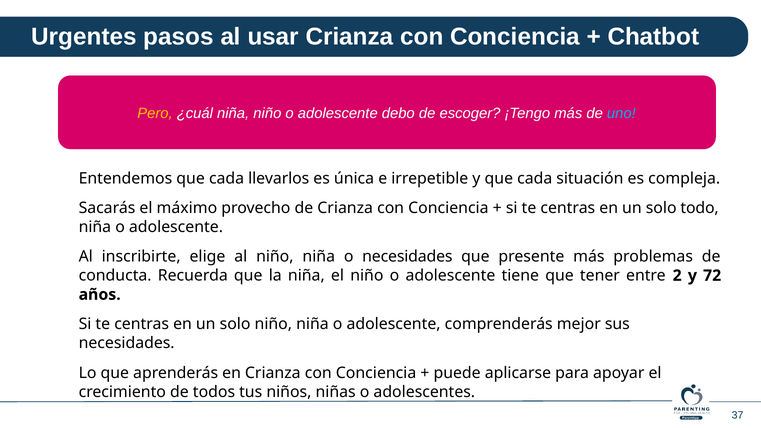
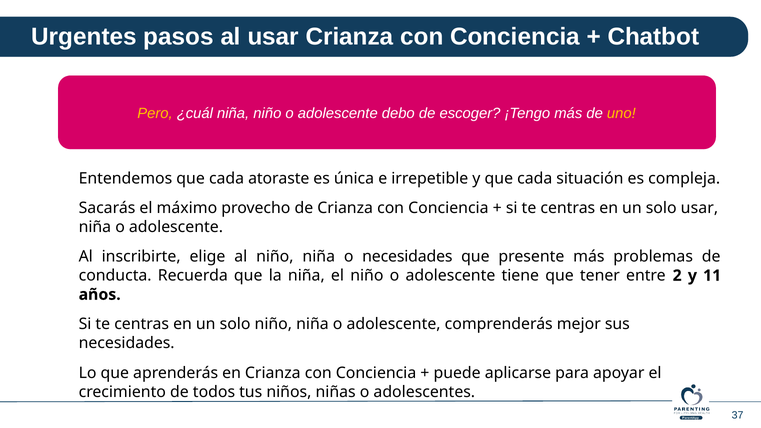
uno colour: light blue -> yellow
llevarlos: llevarlos -> atoraste
solo todo: todo -> usar
72: 72 -> 11
